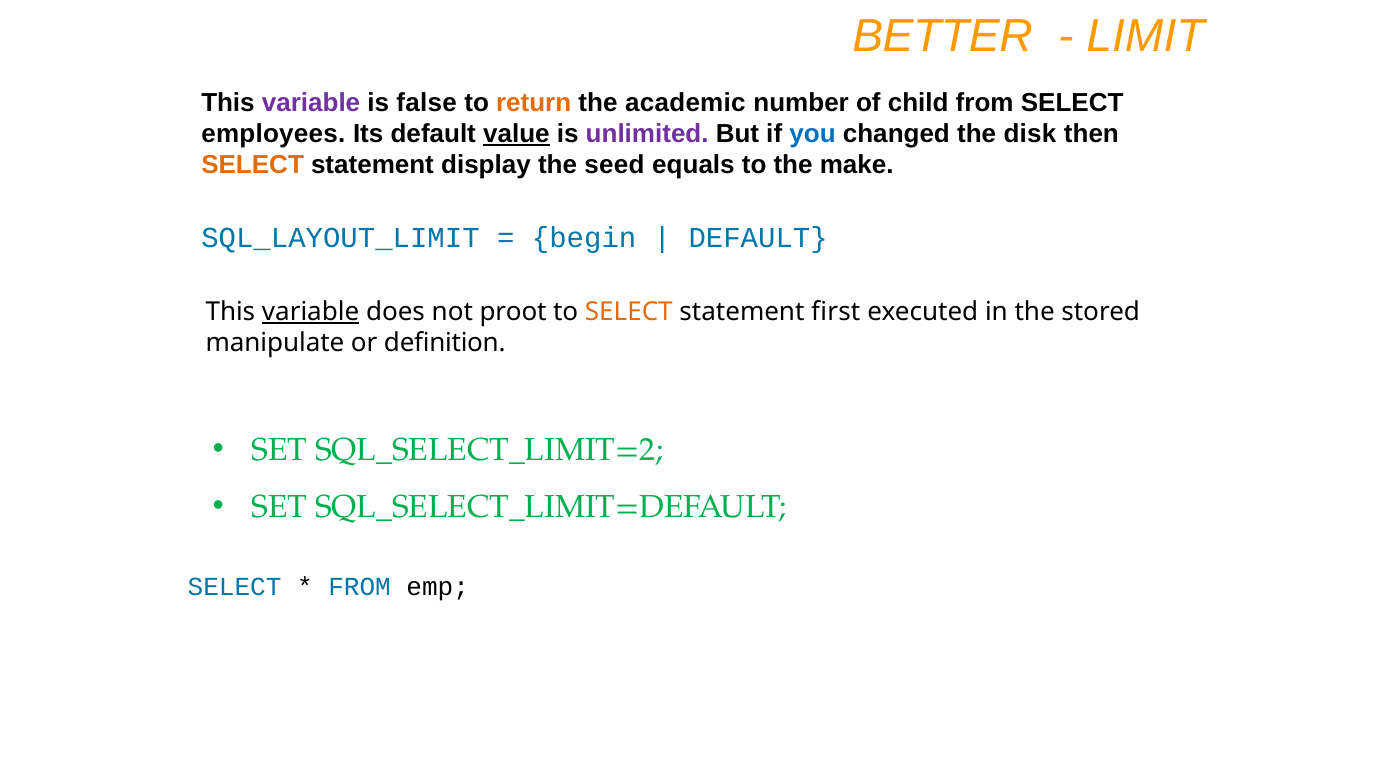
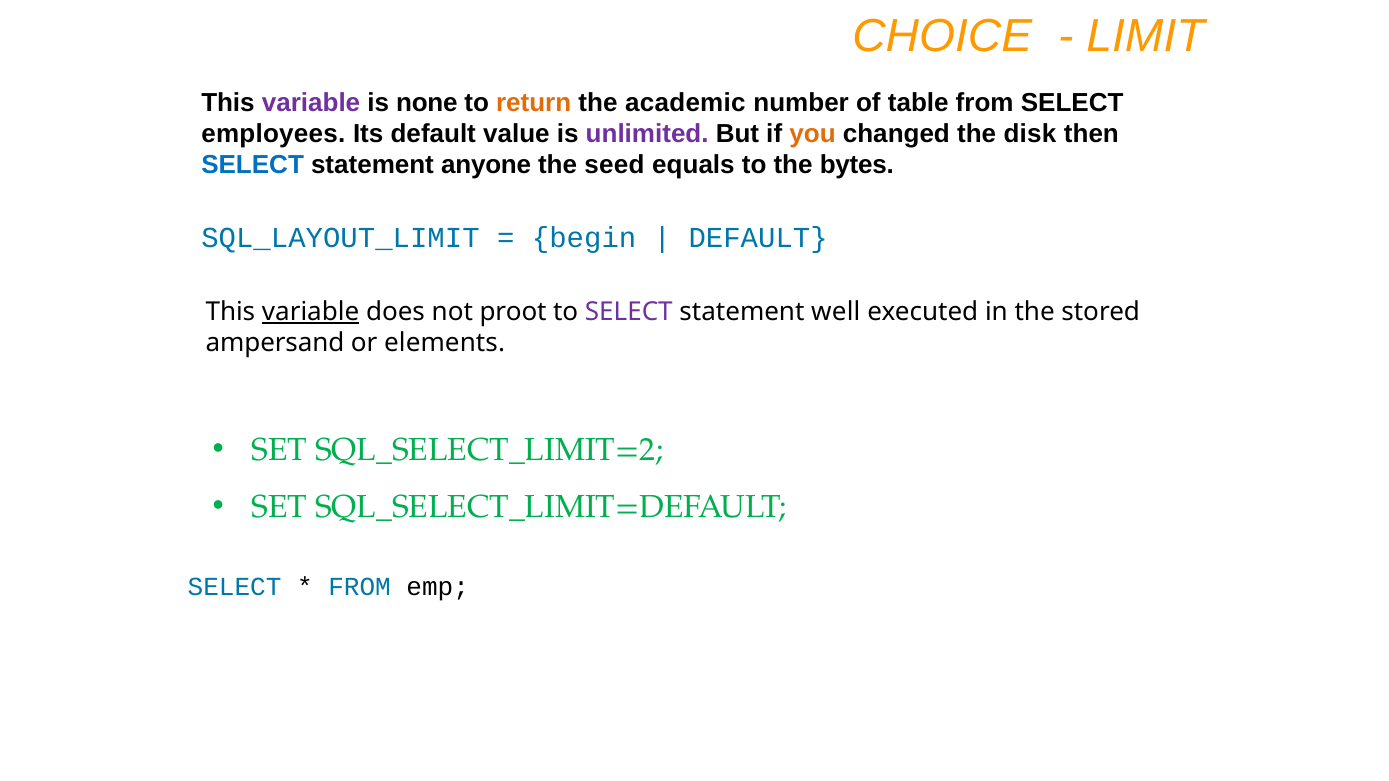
BETTER: BETTER -> CHOICE
false: false -> none
child: child -> table
value underline: present -> none
you colour: blue -> orange
SELECT at (253, 165) colour: orange -> blue
display: display -> anyone
make: make -> bytes
SELECT at (629, 312) colour: orange -> purple
first: first -> well
manipulate: manipulate -> ampersand
definition: definition -> elements
